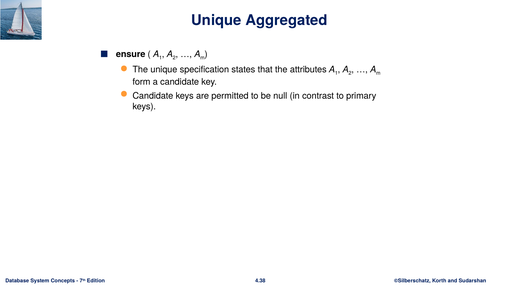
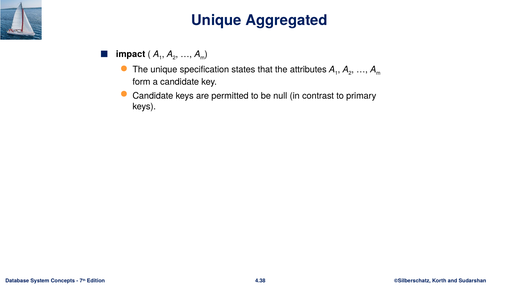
ensure: ensure -> impact
